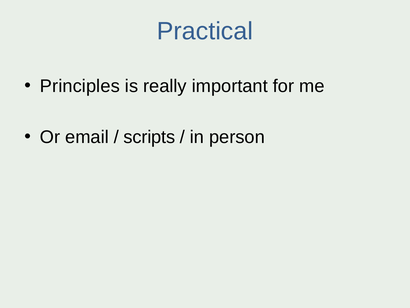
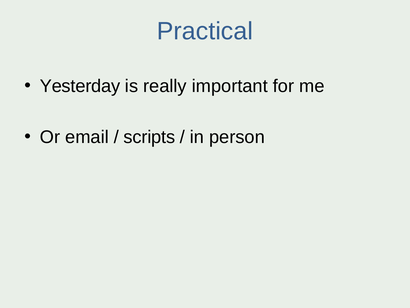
Principles: Principles -> Yesterday
